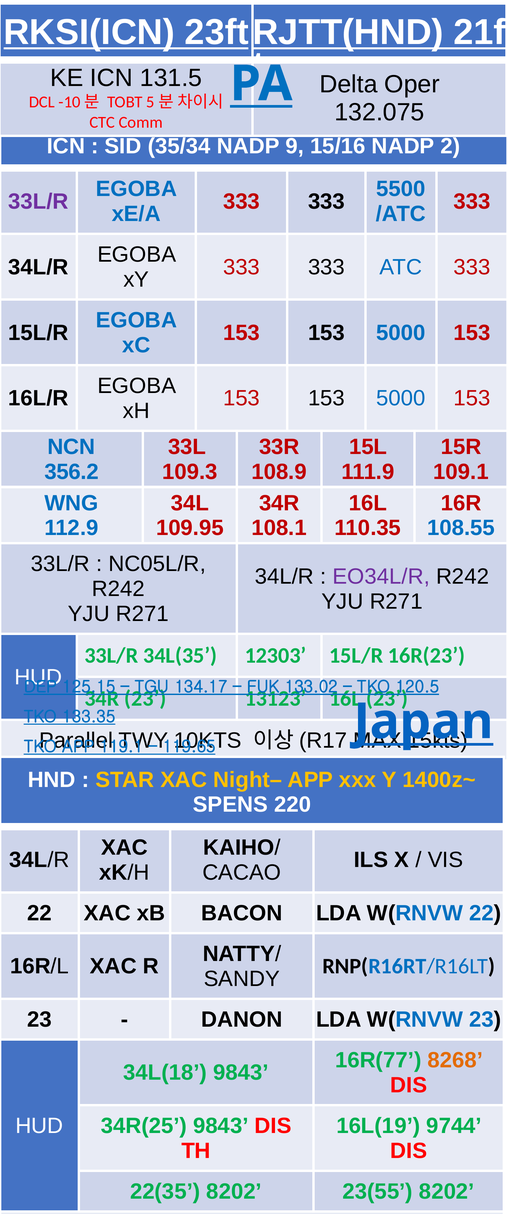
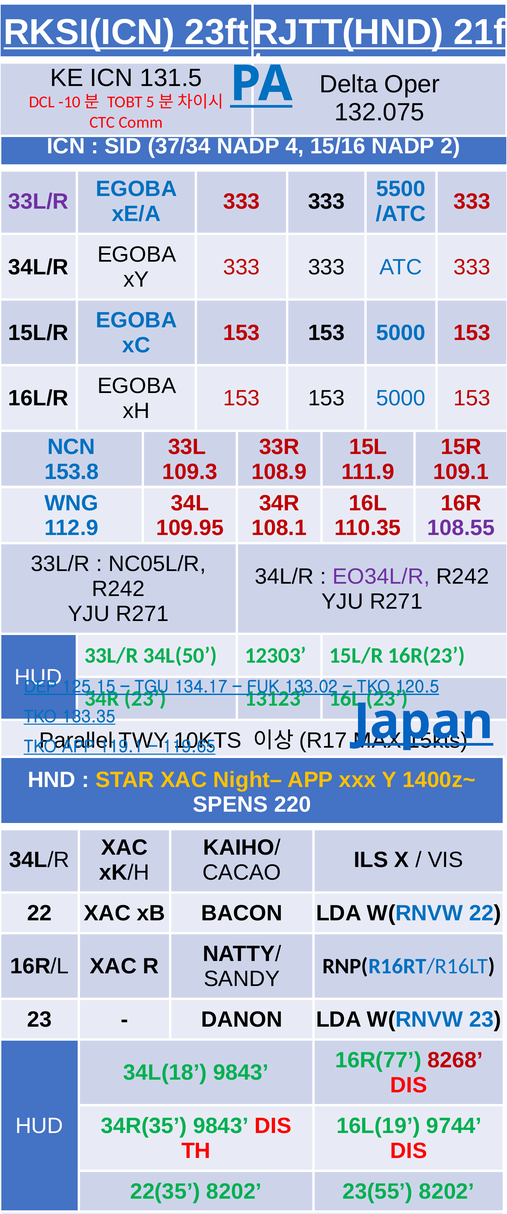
35/34: 35/34 -> 37/34
9: 9 -> 4
356.2: 356.2 -> 153.8
108.55 colour: blue -> purple
34L(35: 34L(35 -> 34L(50
8268 colour: orange -> red
34R(25: 34R(25 -> 34R(35
